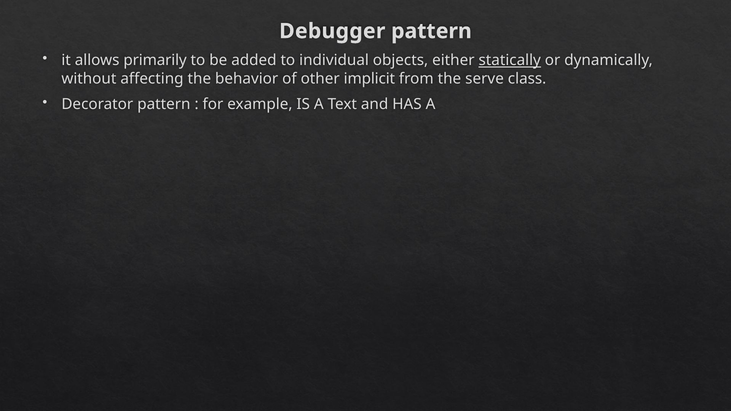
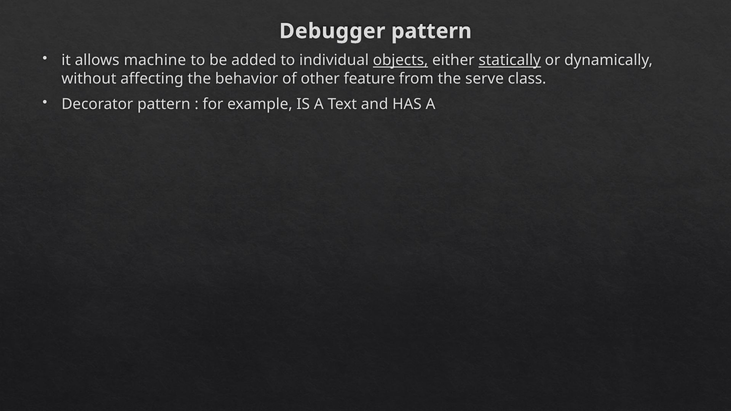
primarily: primarily -> machine
objects underline: none -> present
implicit: implicit -> feature
